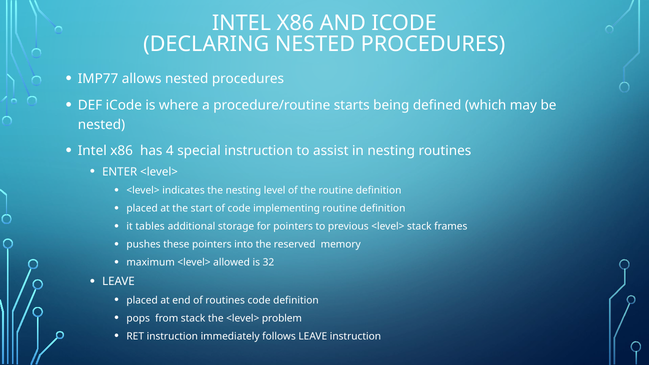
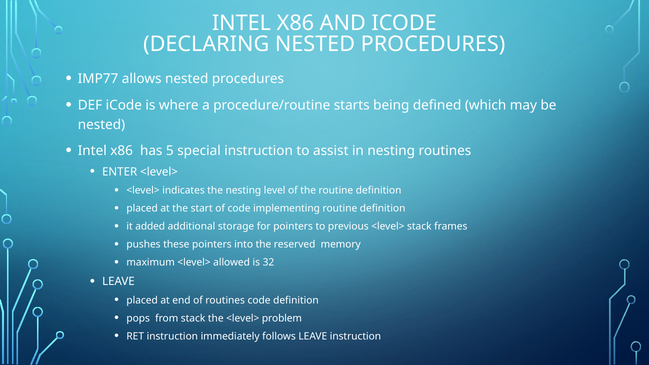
4: 4 -> 5
tables: tables -> added
